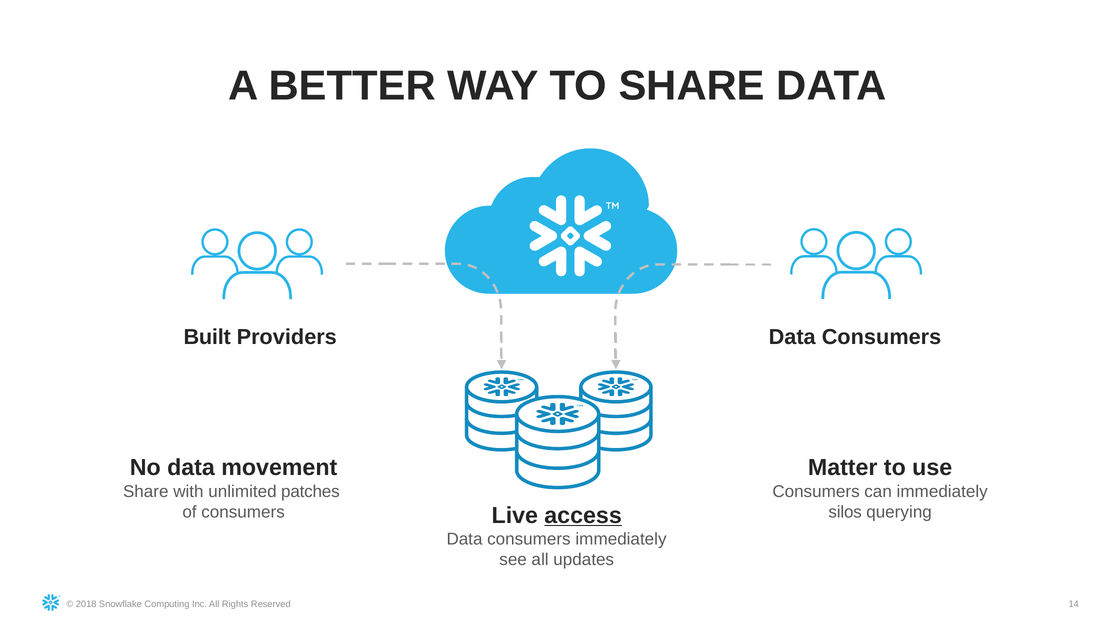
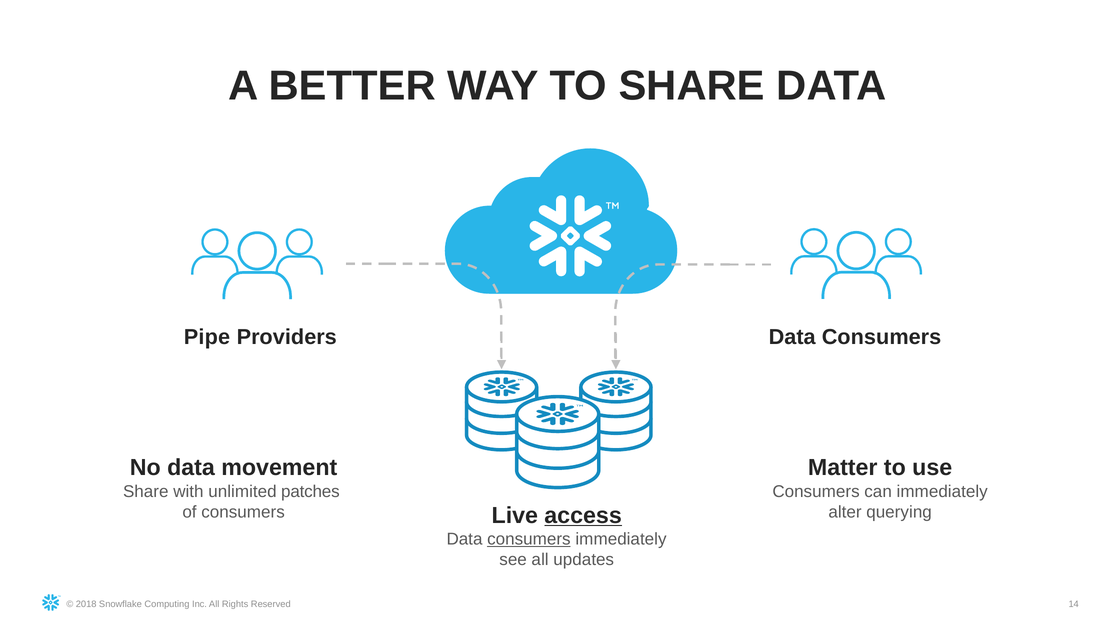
Built: Built -> Pipe
silos: silos -> alter
consumers at (529, 539) underline: none -> present
